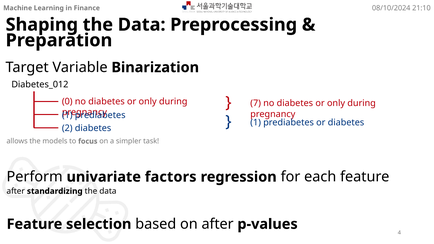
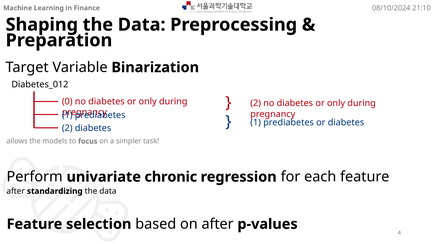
7 at (256, 103): 7 -> 2
factors: factors -> chronic
